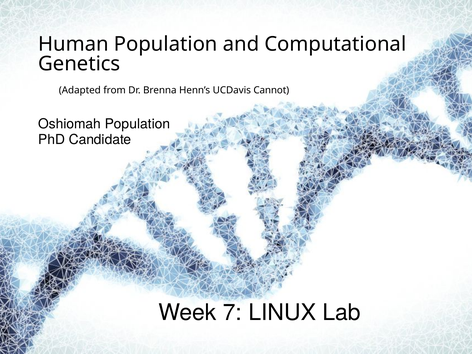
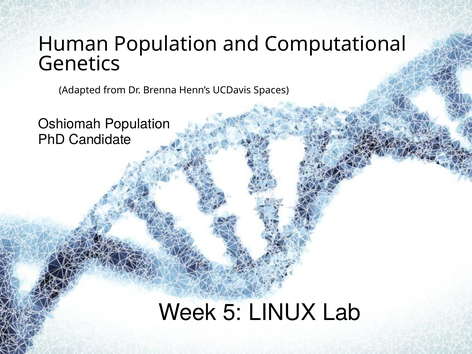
Cannot: Cannot -> Spaces
7: 7 -> 5
